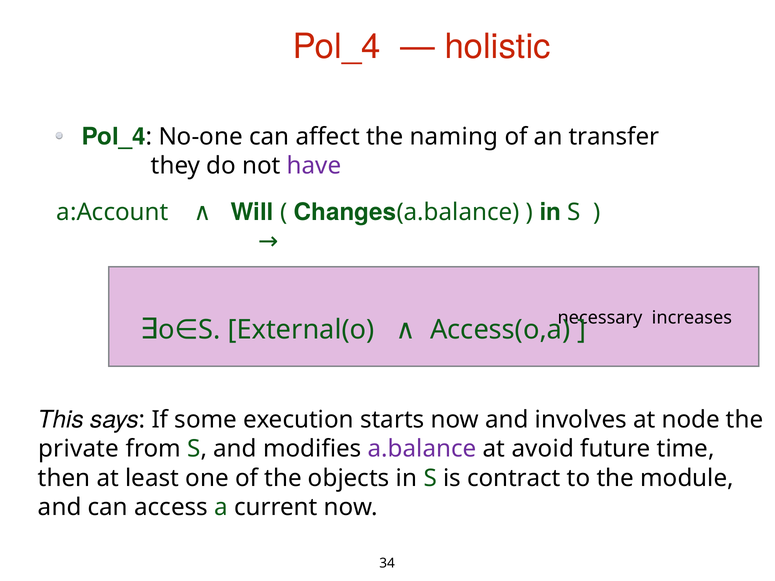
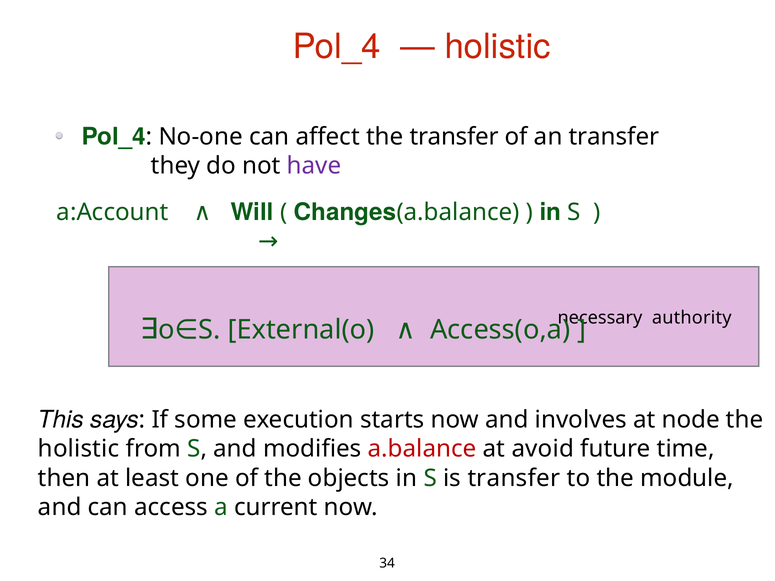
the naming: naming -> transfer
increases: increases -> authority
private at (79, 449): private -> holistic
a.balance at (422, 449) colour: purple -> red
is contract: contract -> transfer
